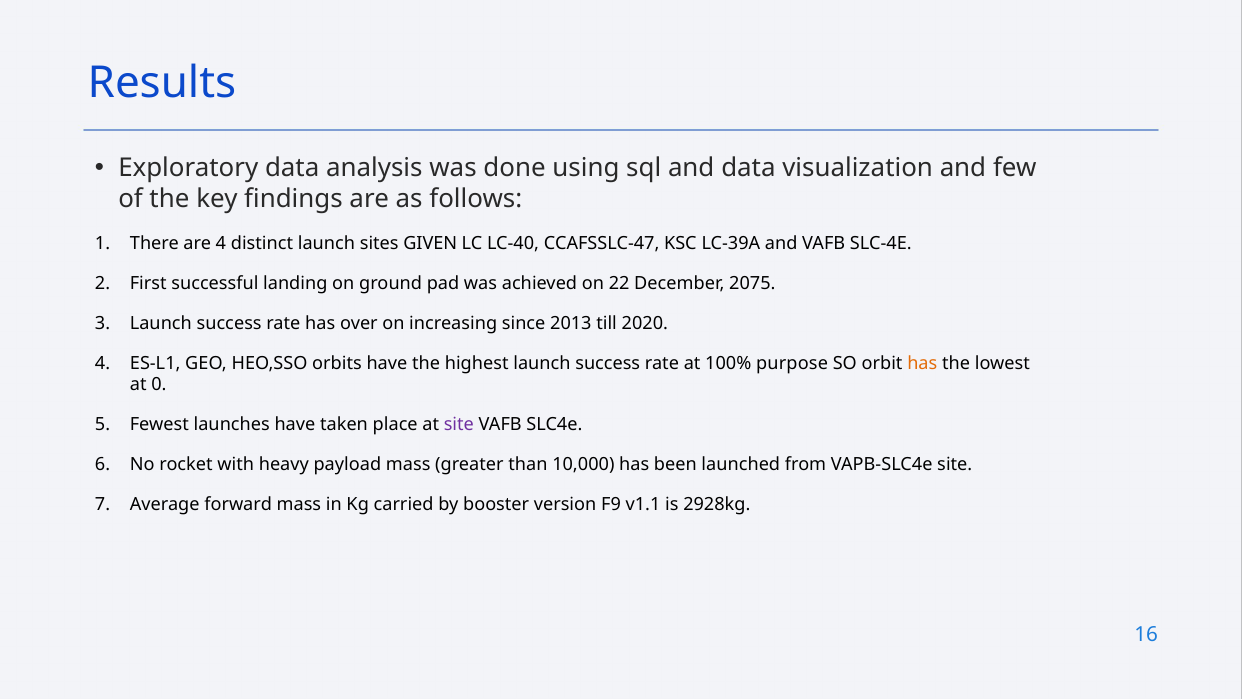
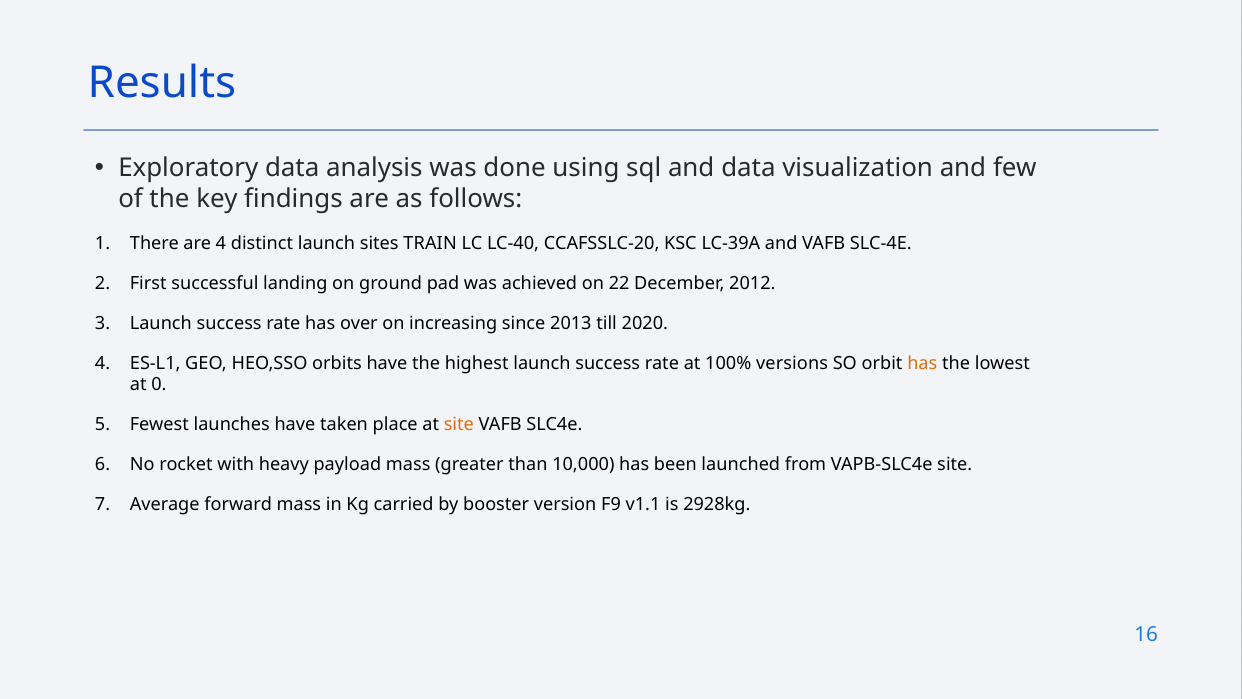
GIVEN: GIVEN -> TRAIN
CCAFSSLC-47: CCAFSSLC-47 -> CCAFSSLC-20
2075: 2075 -> 2012
purpose: purpose -> versions
site at (459, 425) colour: purple -> orange
